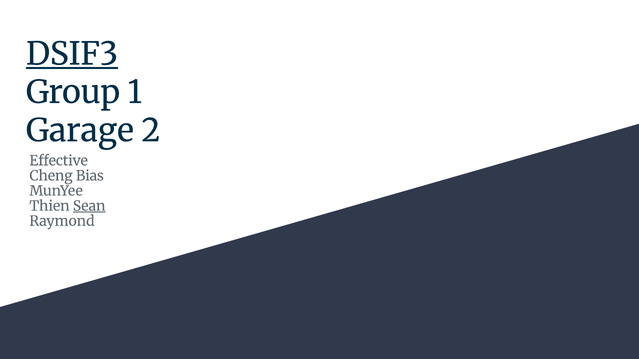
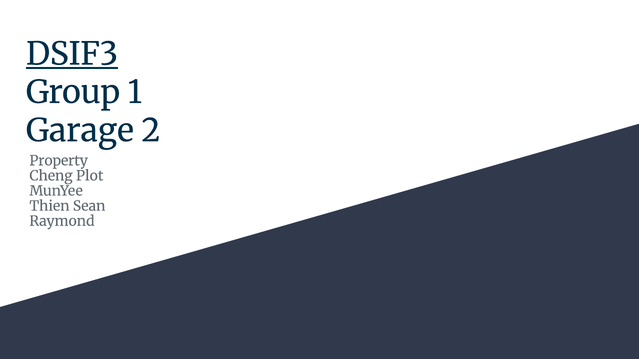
Effective: Effective -> Property
Bias: Bias -> Plot
Sean underline: present -> none
